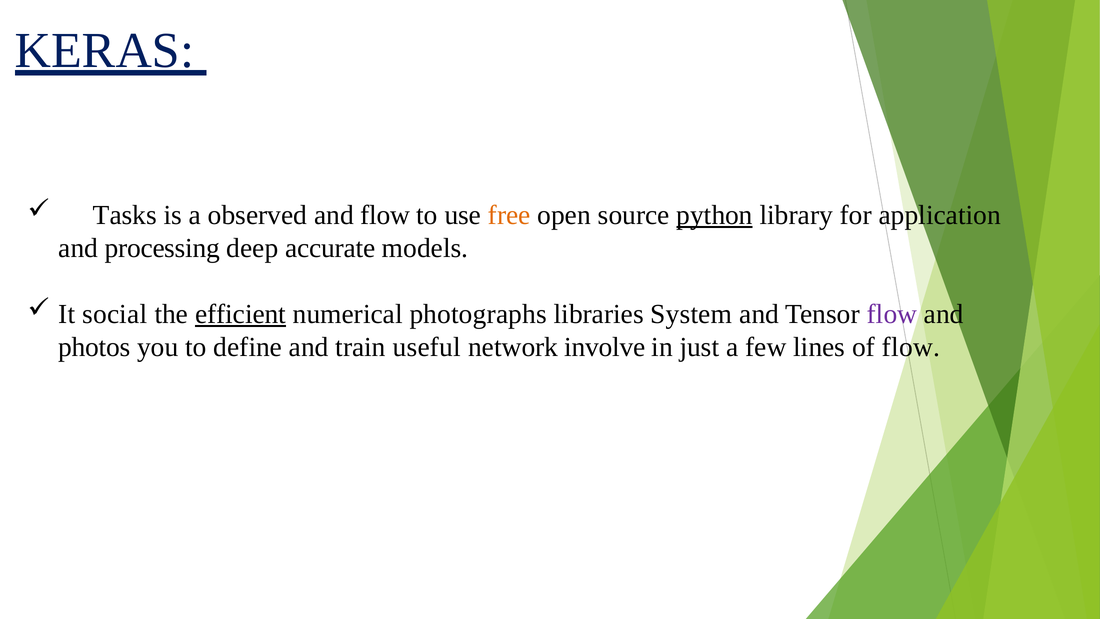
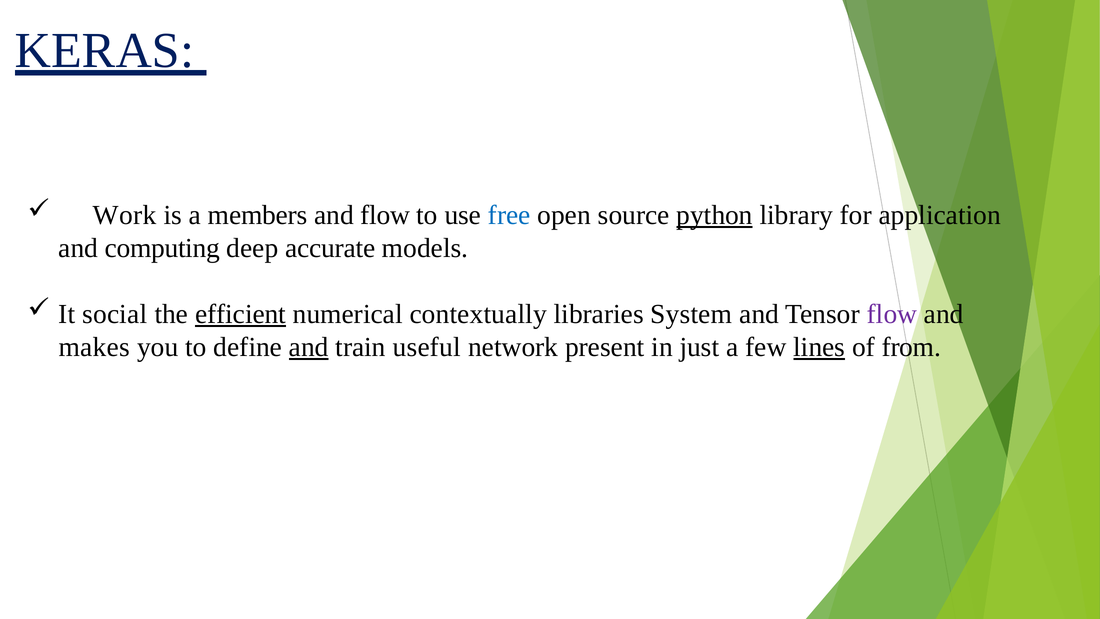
Tasks: Tasks -> Work
observed: observed -> members
free colour: orange -> blue
processing: processing -> computing
photographs: photographs -> contextually
photos: photos -> makes
and at (309, 347) underline: none -> present
involve: involve -> present
lines underline: none -> present
of flow: flow -> from
